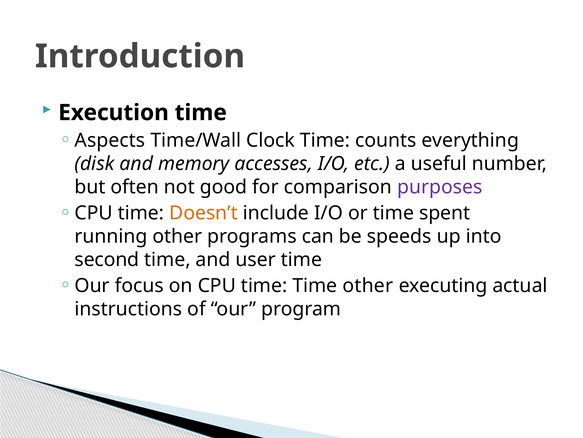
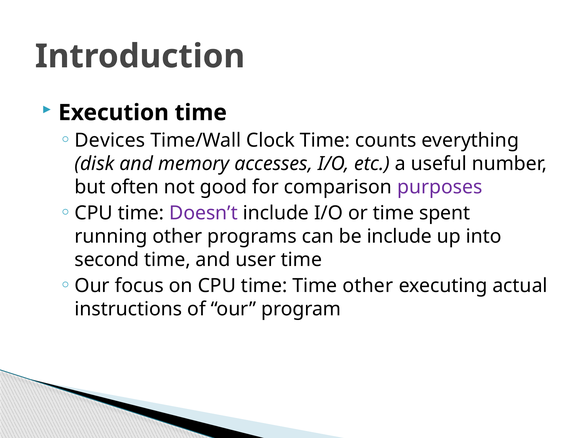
Aspects: Aspects -> Devices
Doesn’t colour: orange -> purple
be speeds: speeds -> include
